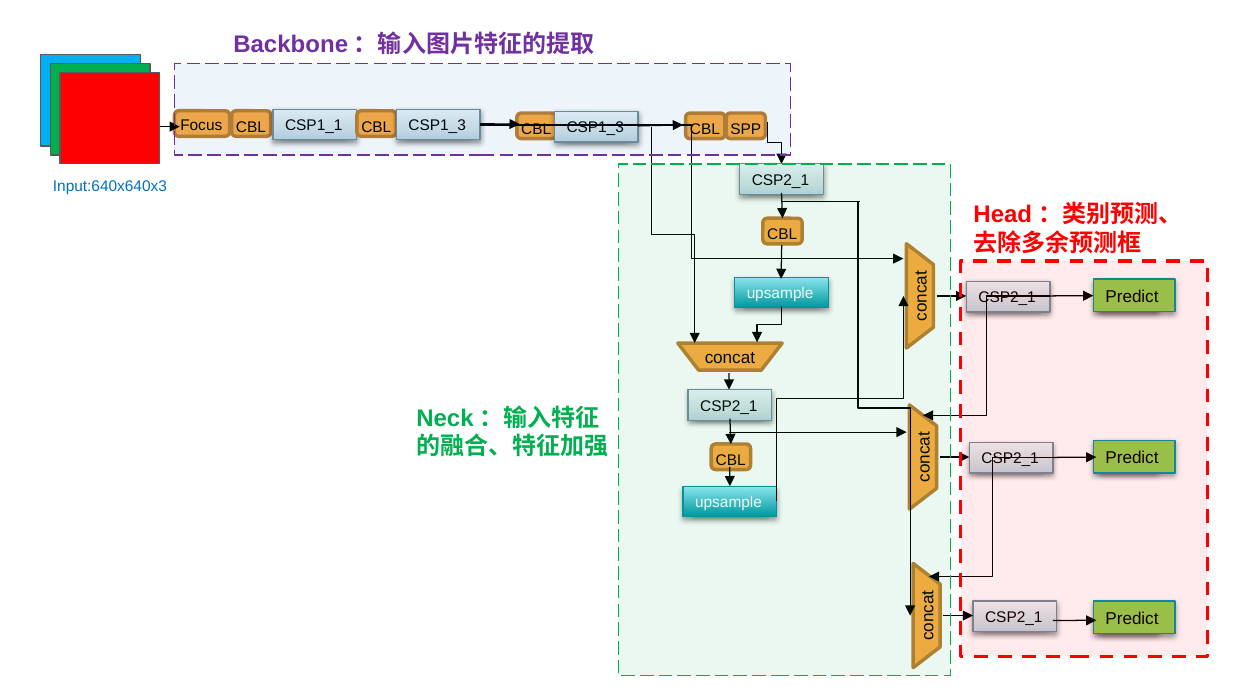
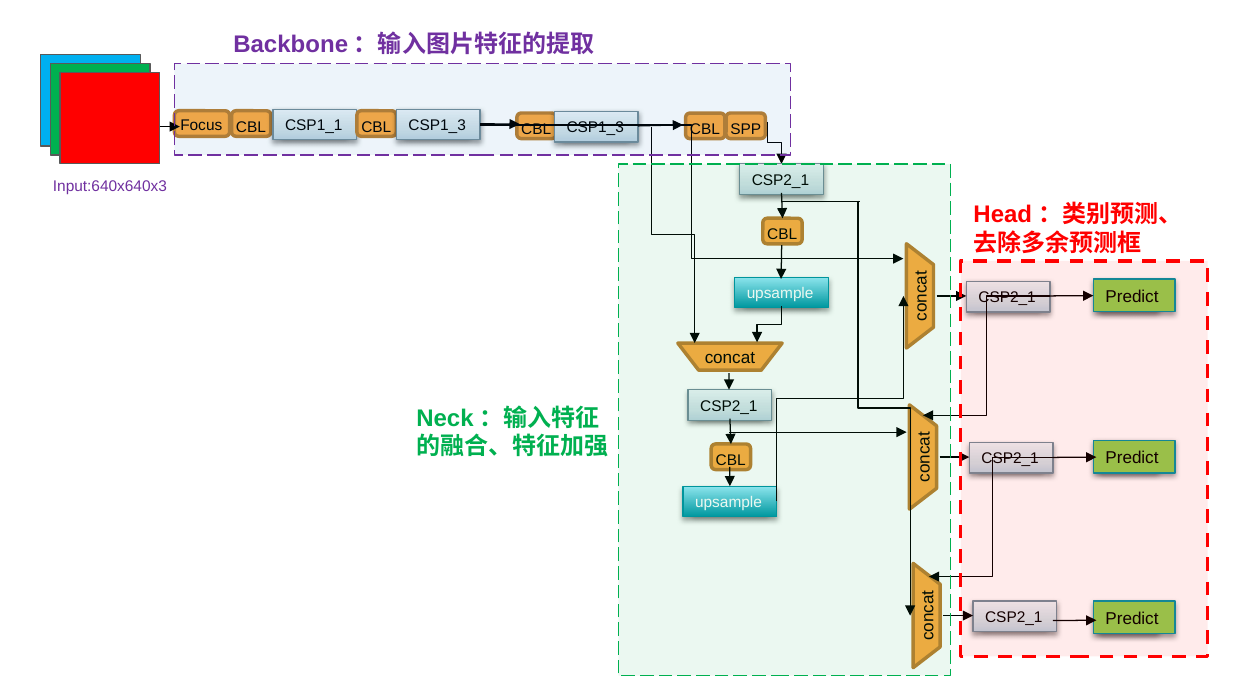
Input:640x640x3 colour: blue -> purple
